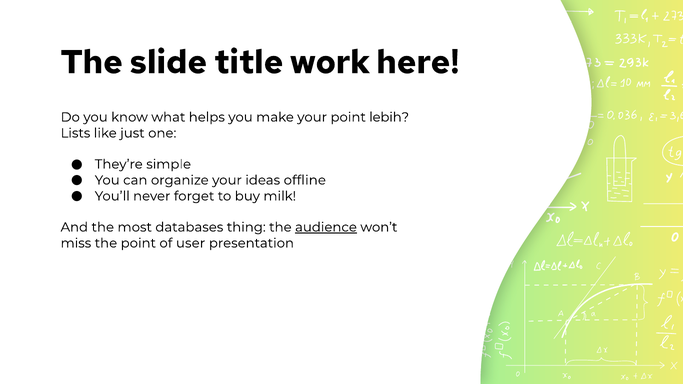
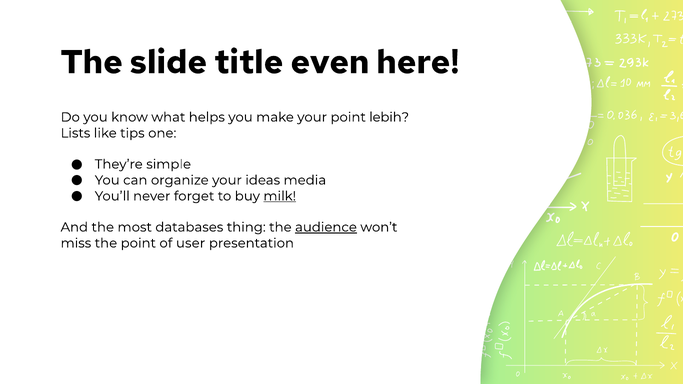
work: work -> even
just: just -> tips
offline: offline -> media
milk underline: none -> present
